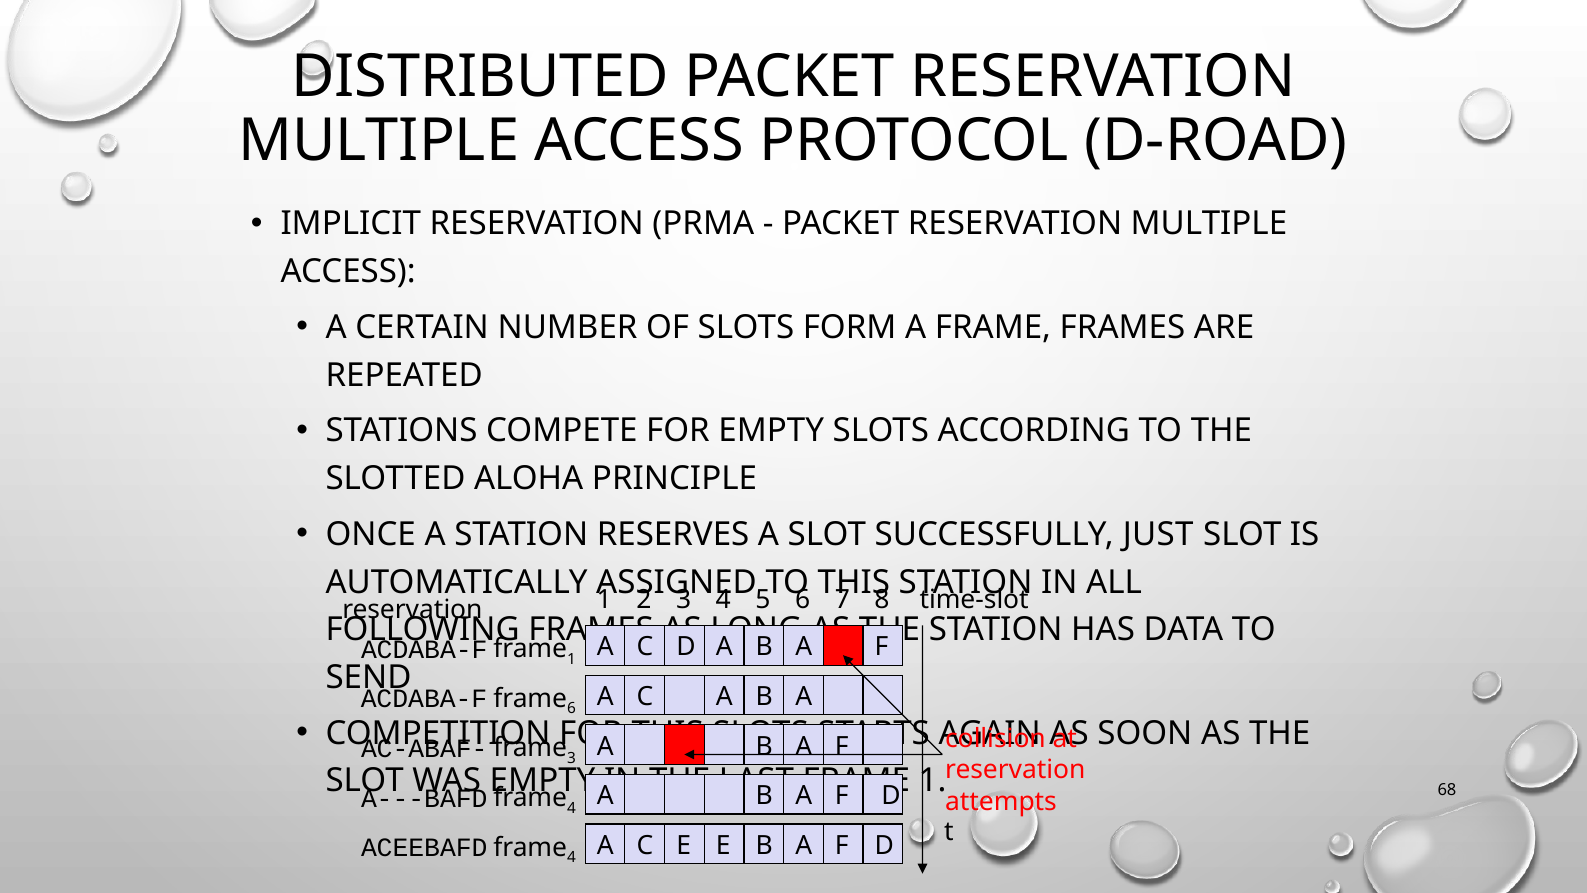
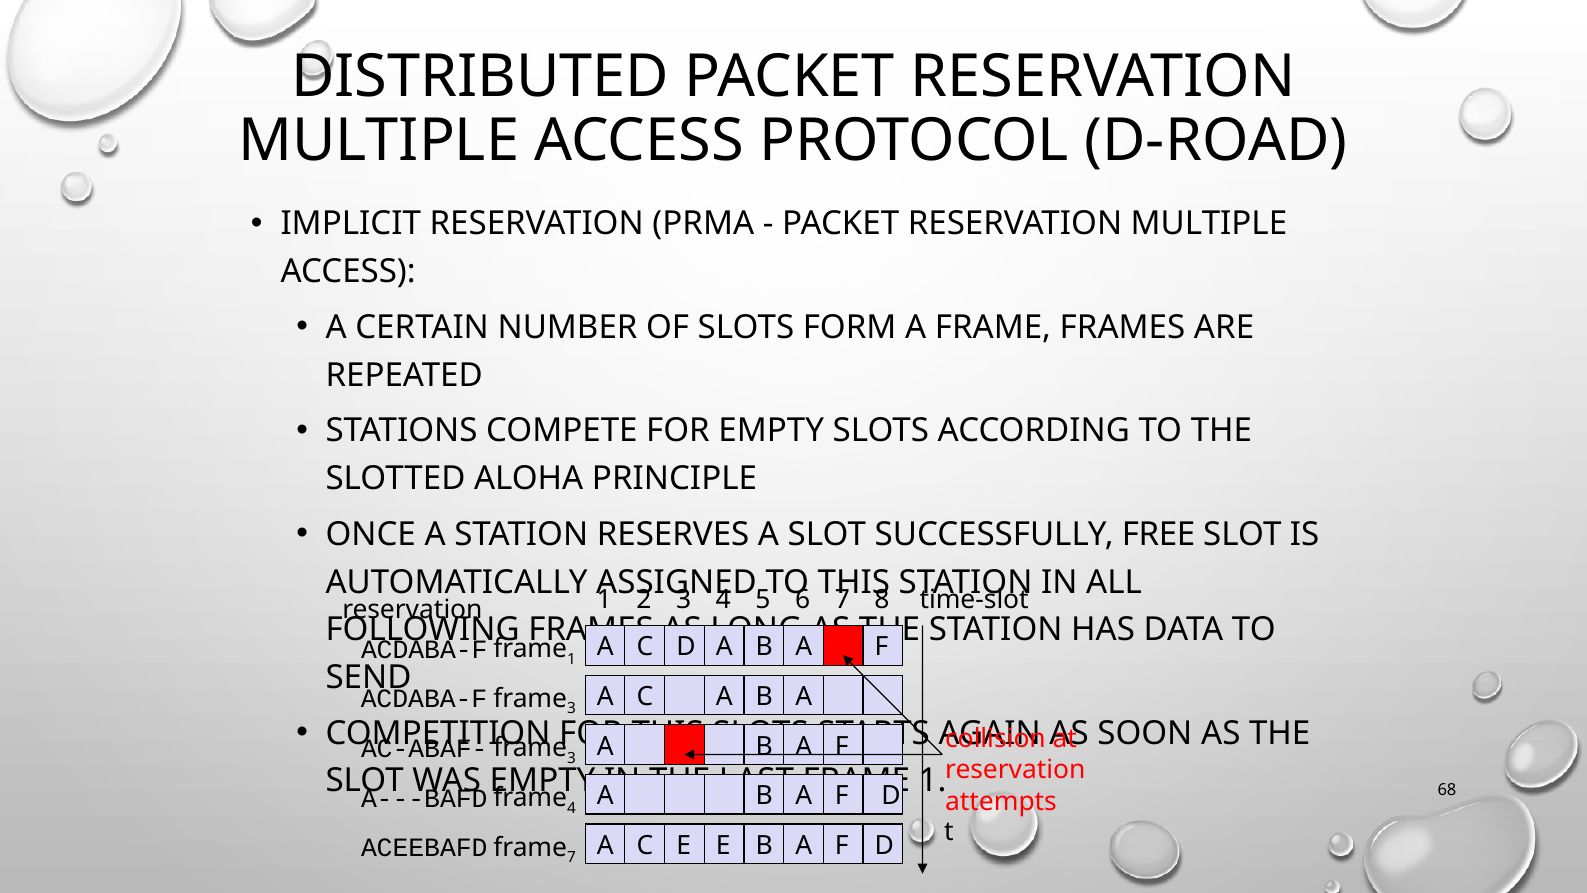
JUST: JUST -> FREE
6 at (572, 709): 6 -> 3
4 at (572, 857): 4 -> 7
